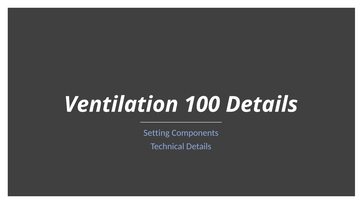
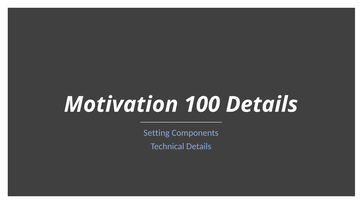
Ventilation: Ventilation -> Motivation
